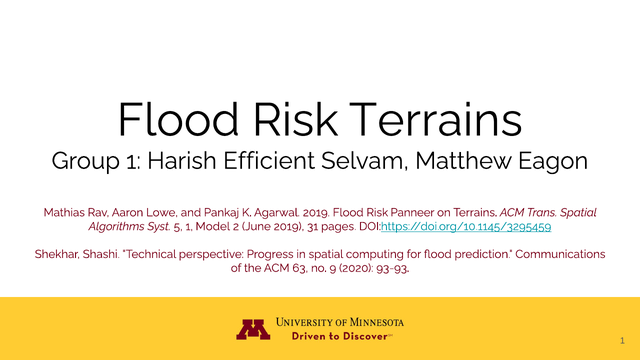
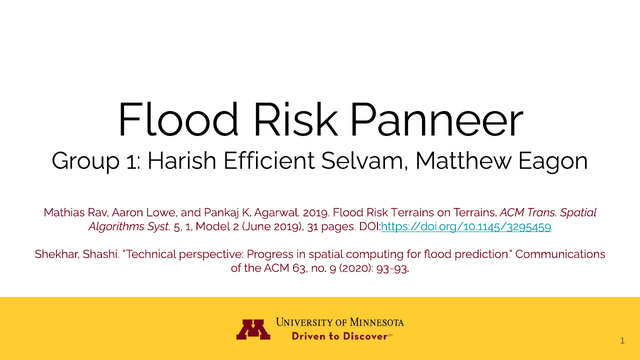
Risk Terrains: Terrains -> Panneer
Risk Panneer: Panneer -> Terrains
